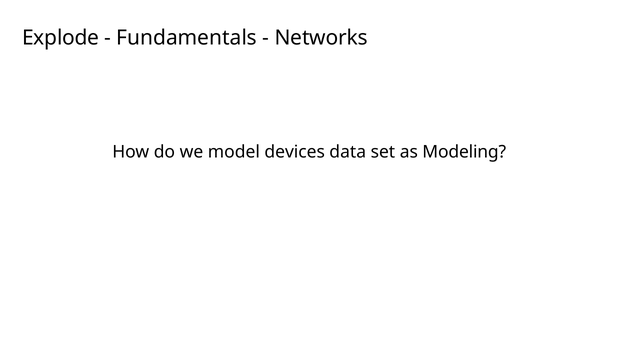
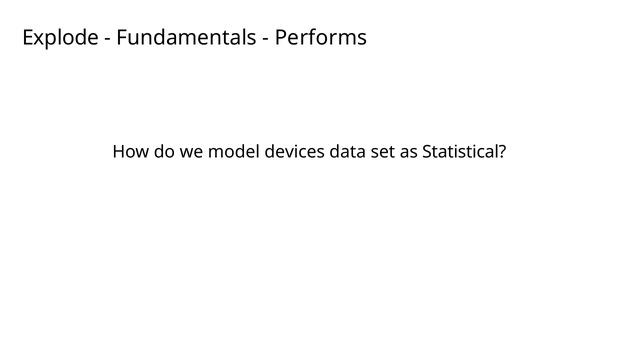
Networks: Networks -> Performs
Modeling: Modeling -> Statistical
